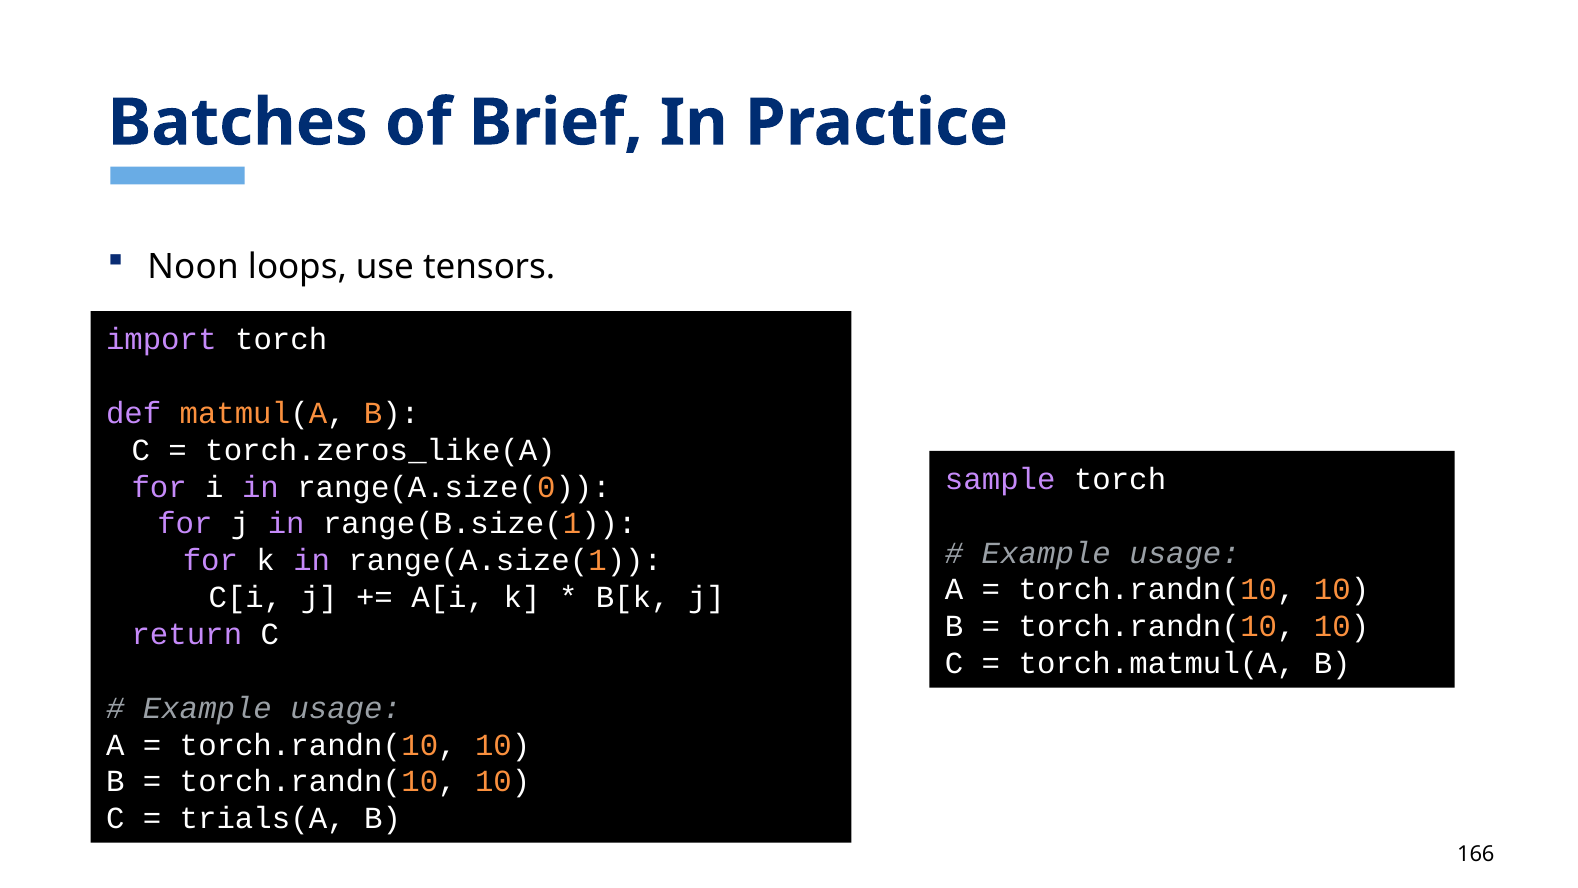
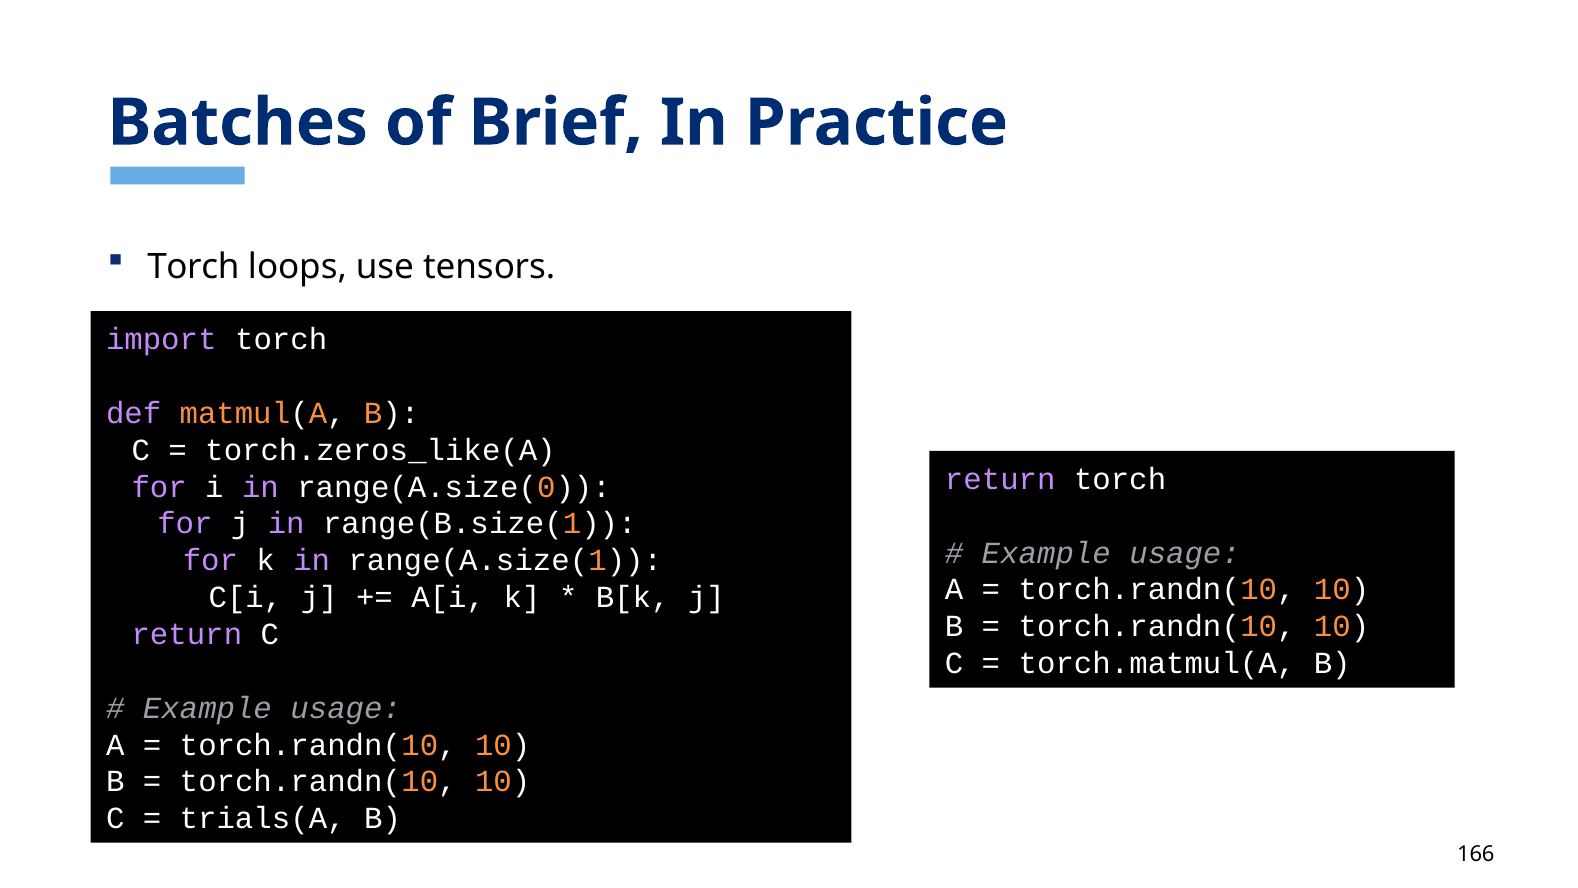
Noon at (193, 266): Noon -> Torch
sample at (1000, 479): sample -> return
